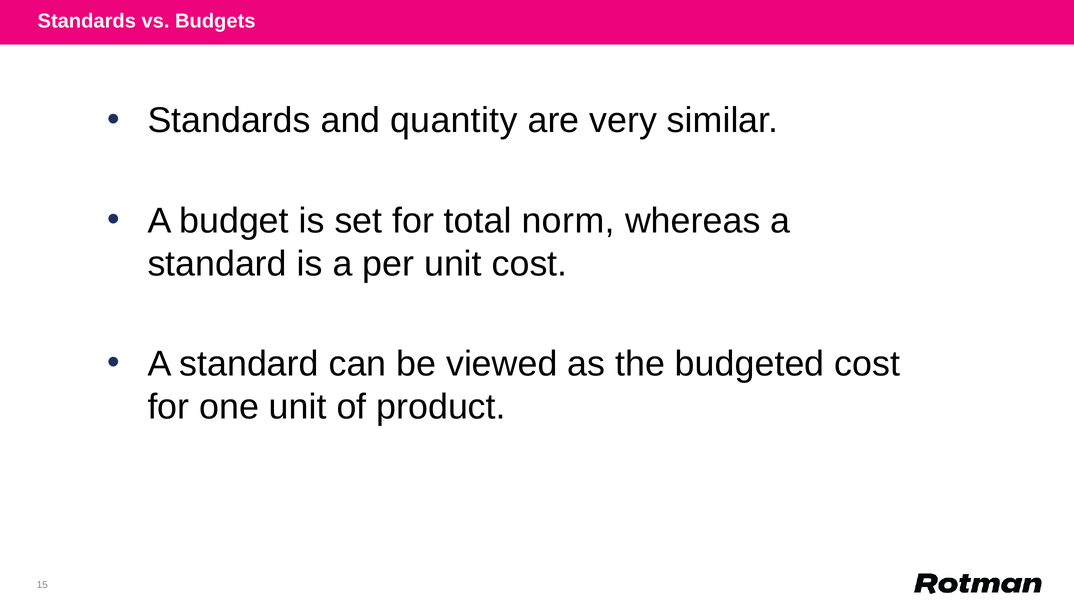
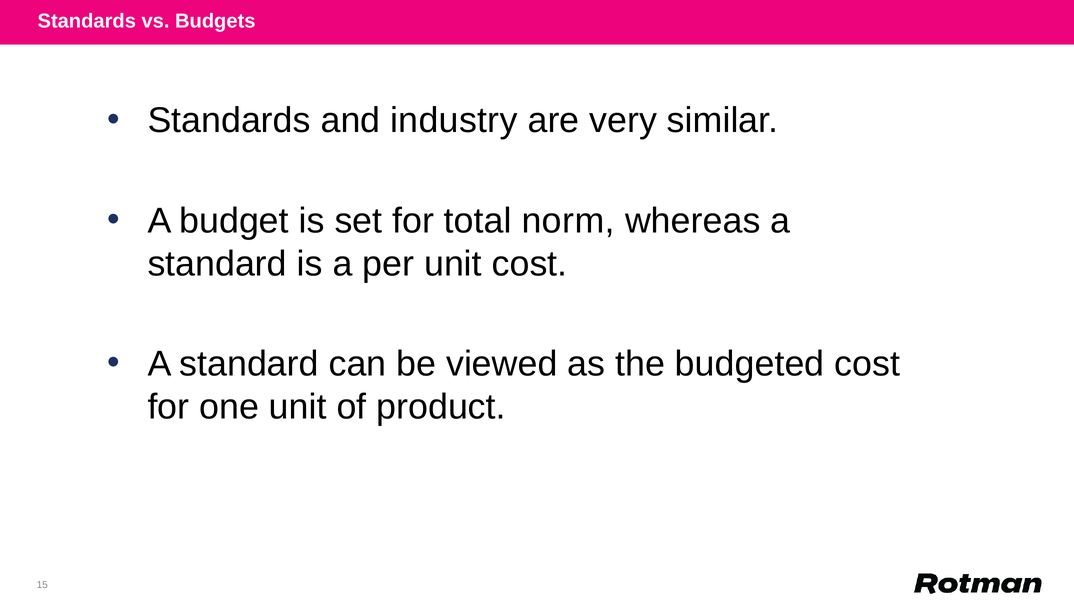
quantity: quantity -> industry
